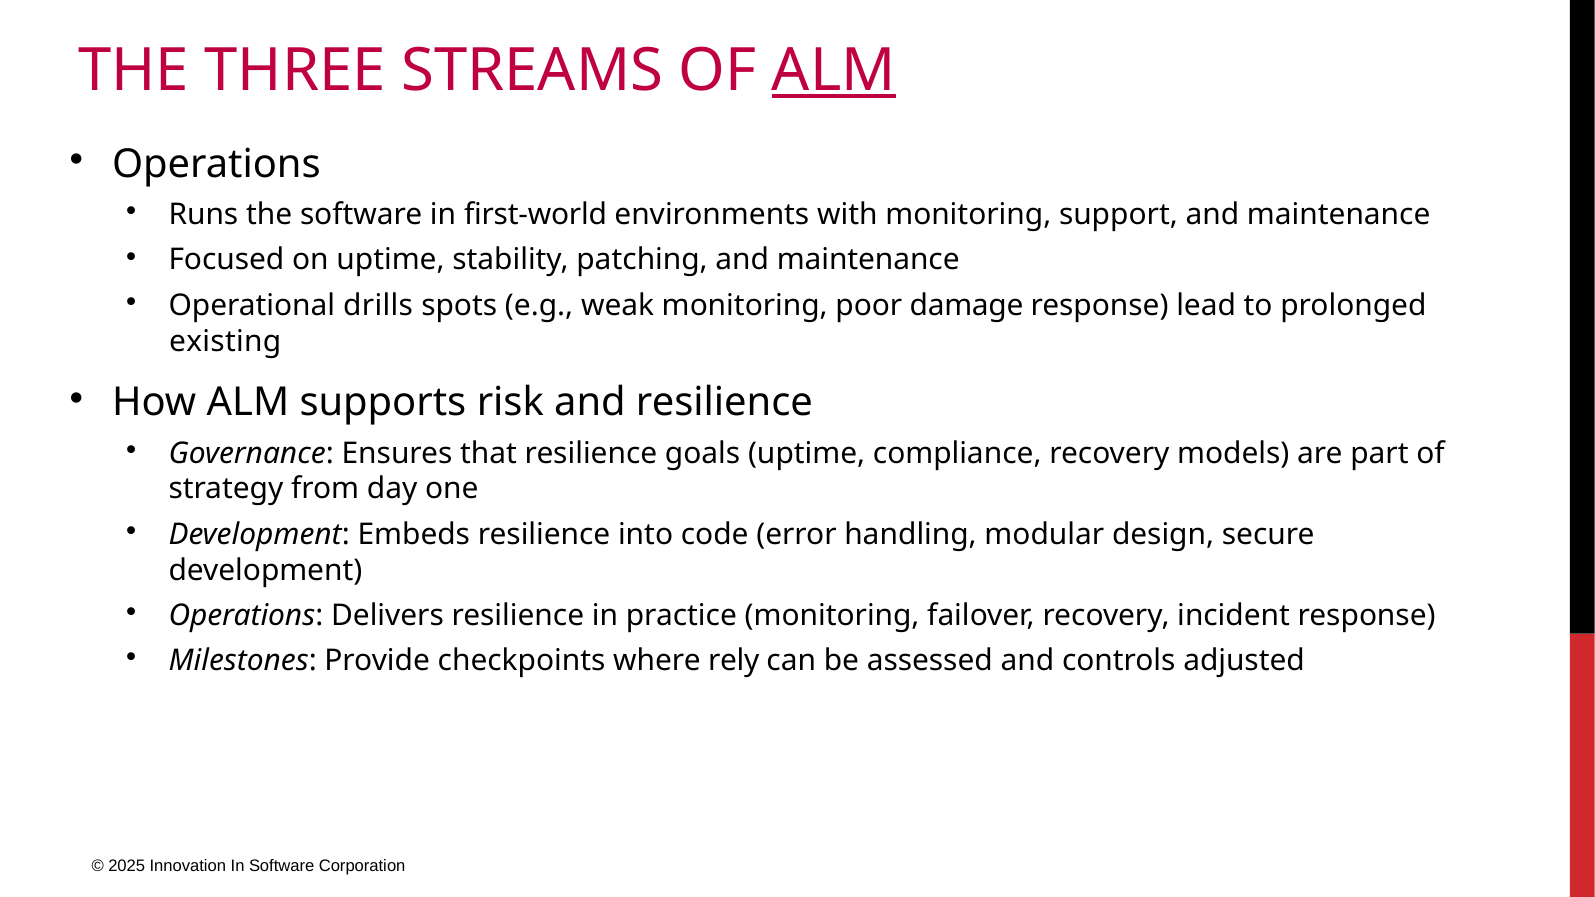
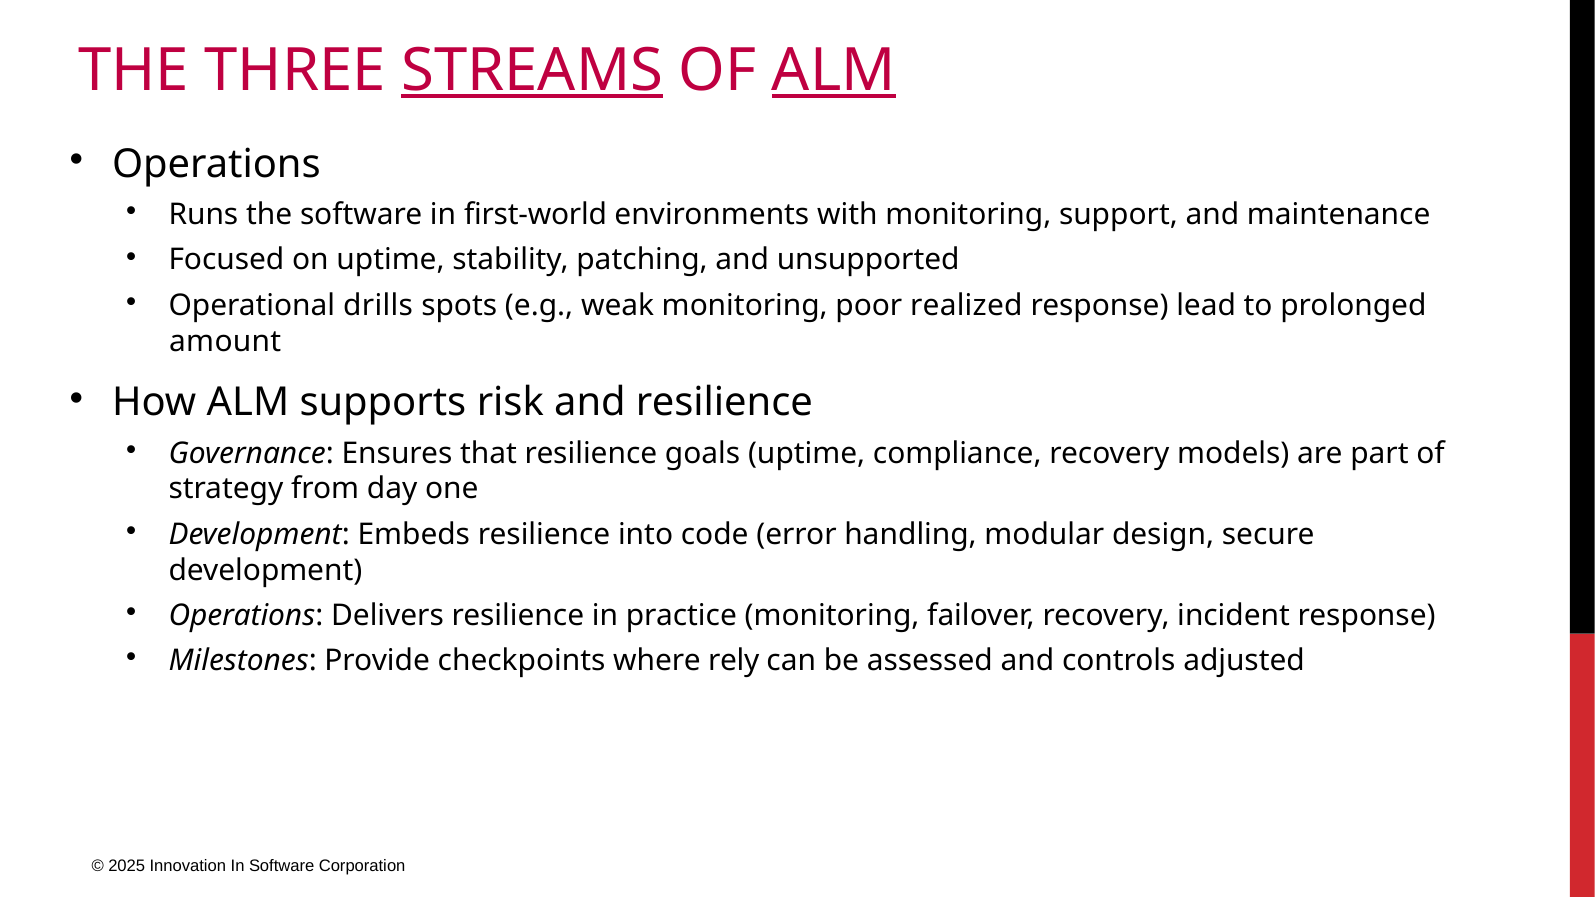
STREAMS underline: none -> present
patching and maintenance: maintenance -> unsupported
damage: damage -> realized
existing: existing -> amount
